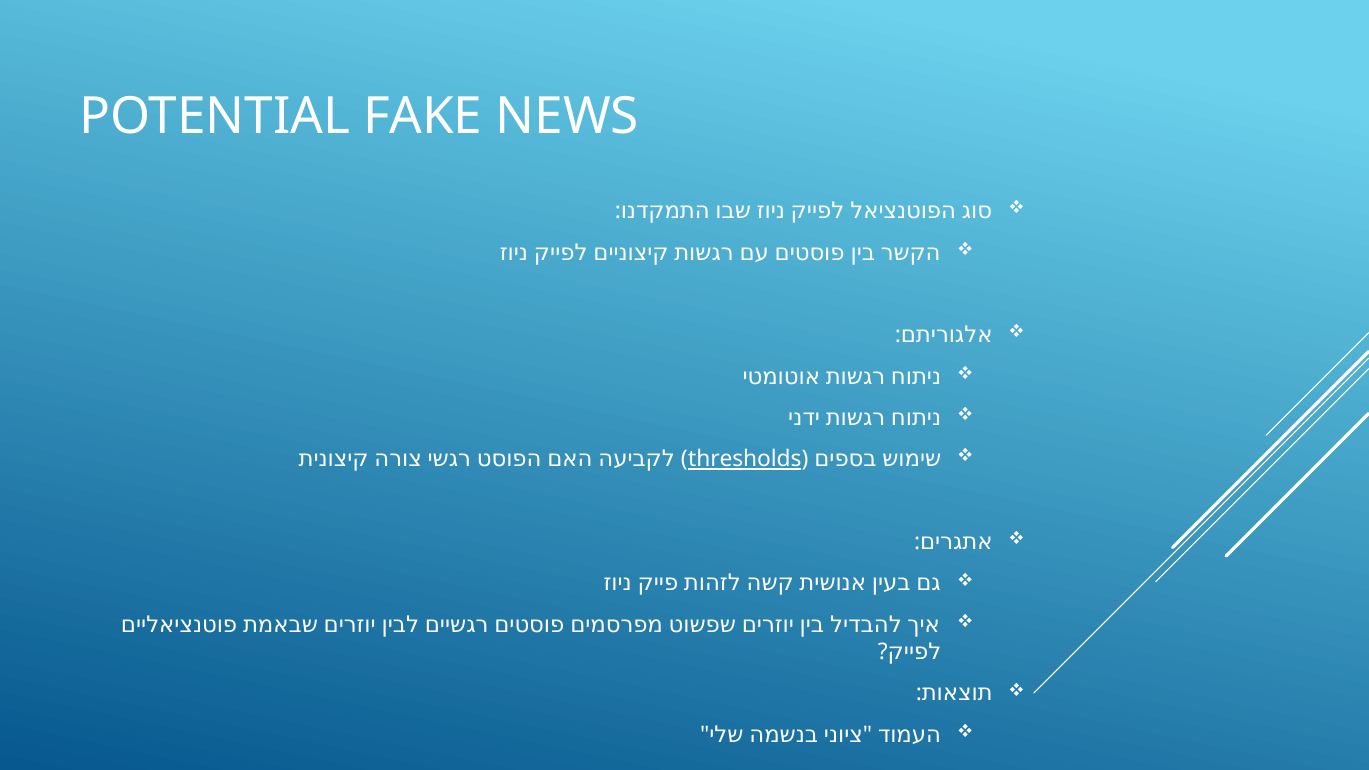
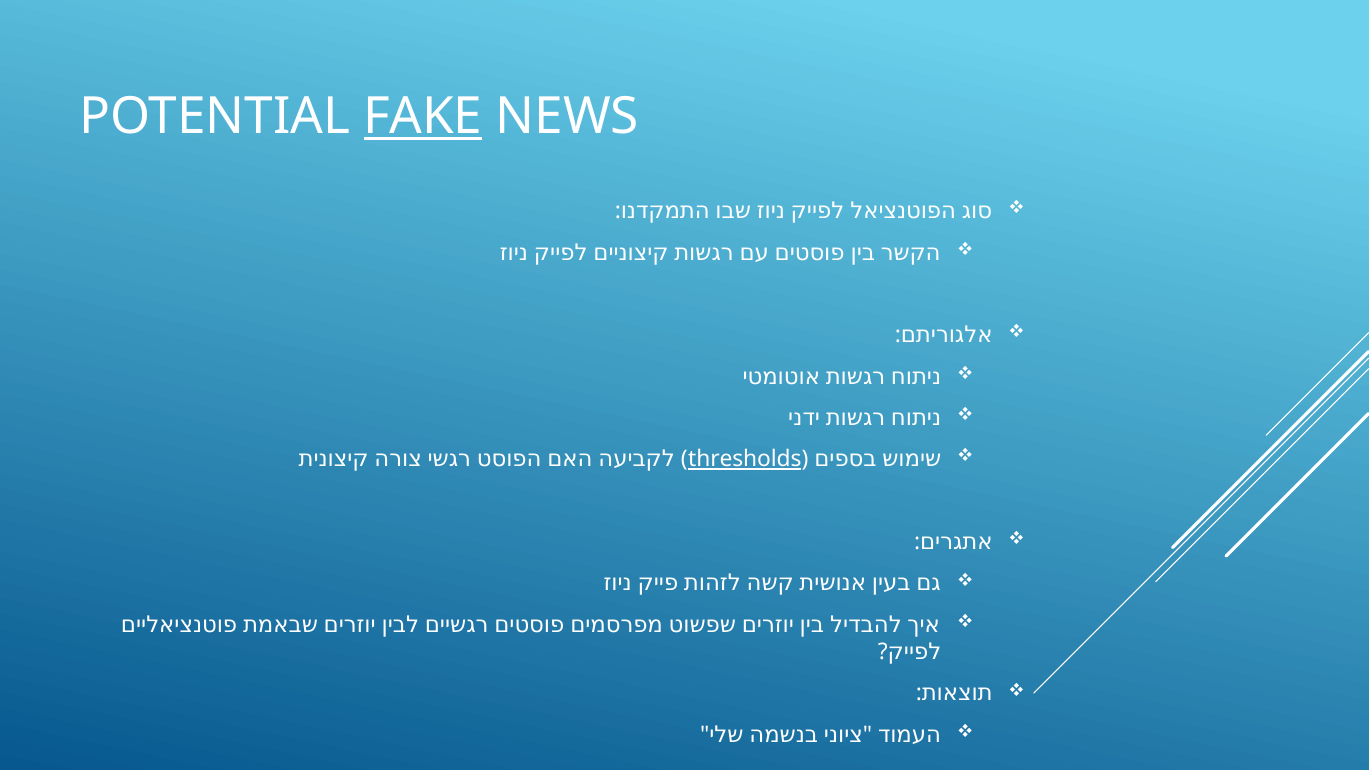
FAKE underline: none -> present
